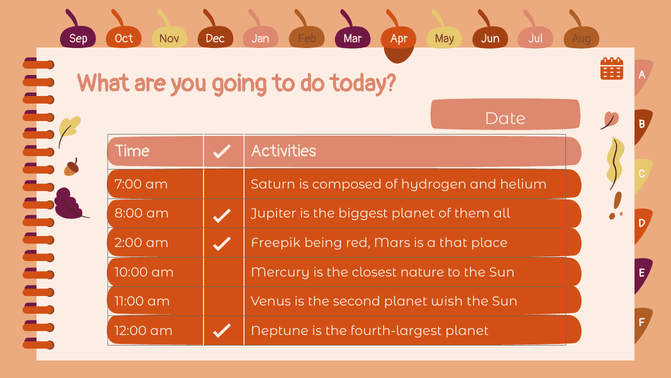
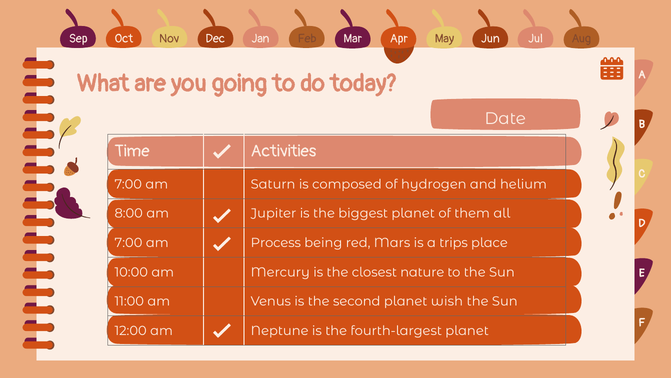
2:00 at (128, 243): 2:00 -> 7:00
Freepik: Freepik -> Process
that: that -> trips
